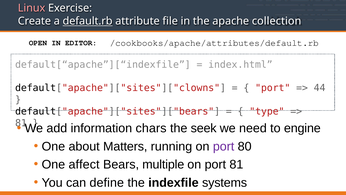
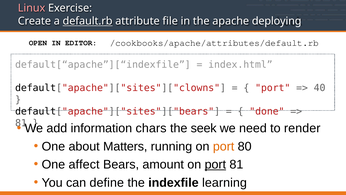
collection: collection -> deploying
44: 44 -> 40
type: type -> done
engine: engine -> render
port at (224, 146) colour: purple -> orange
multiple: multiple -> amount
port at (215, 164) underline: none -> present
systems: systems -> learning
